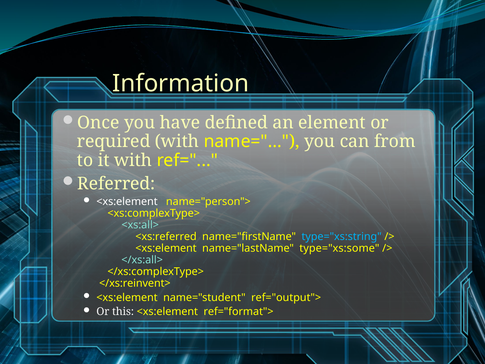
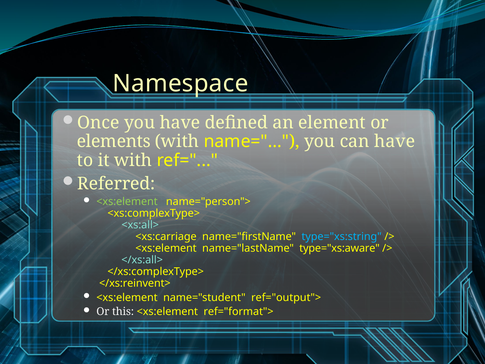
Information: Information -> Namespace
required: required -> elements
can from: from -> have
<xs:element at (127, 202) colour: white -> light green
<xs:referred: <xs:referred -> <xs:carriage
type="xs:some: type="xs:some -> type="xs:aware
